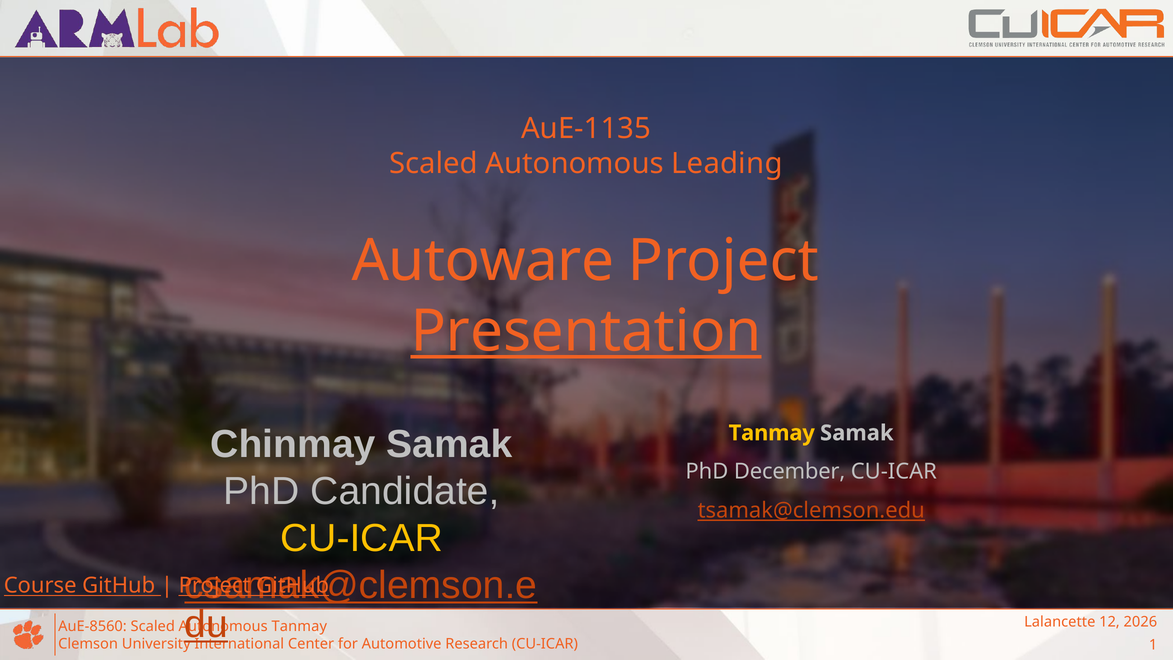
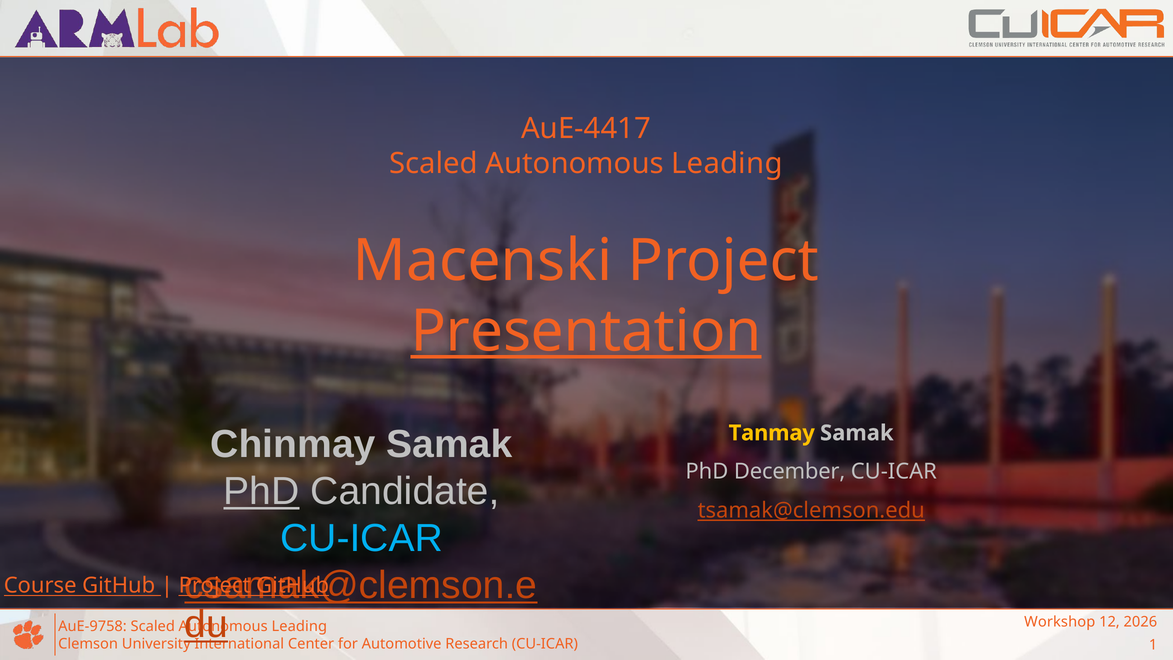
AuE-1135: AuE-1135 -> AuE-4417
Autoware: Autoware -> Macenski
PhD at (261, 491) underline: none -> present
CU-ICAR at (362, 538) colour: yellow -> light blue
Lalancette: Lalancette -> Workshop
AuE-8560: AuE-8560 -> AuE-9758
Tanmay at (299, 626): Tanmay -> Leading
